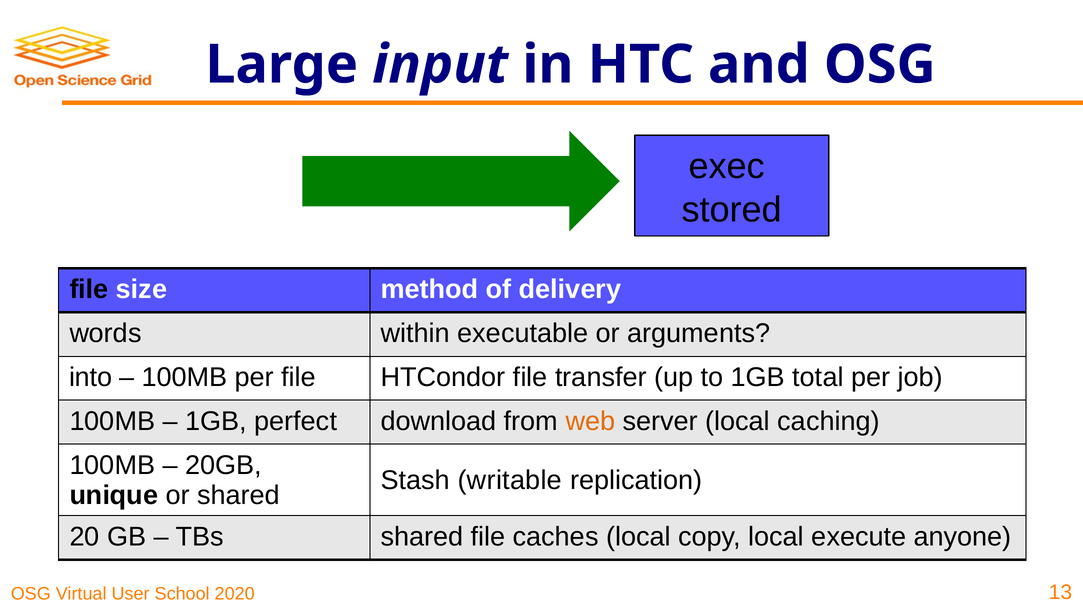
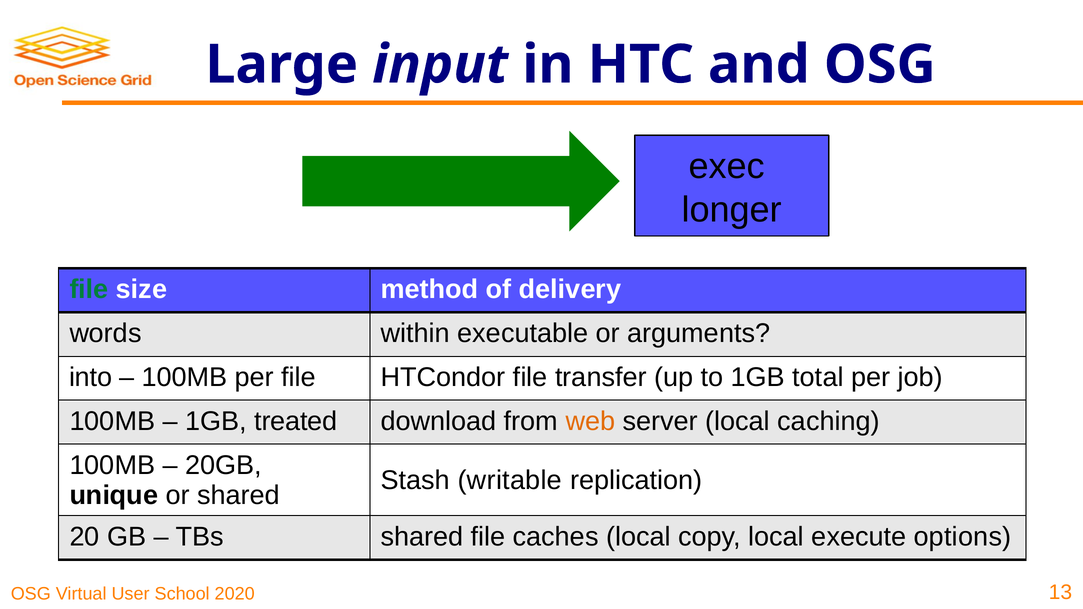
stored: stored -> longer
file at (89, 290) colour: black -> green
perfect: perfect -> treated
anyone: anyone -> options
